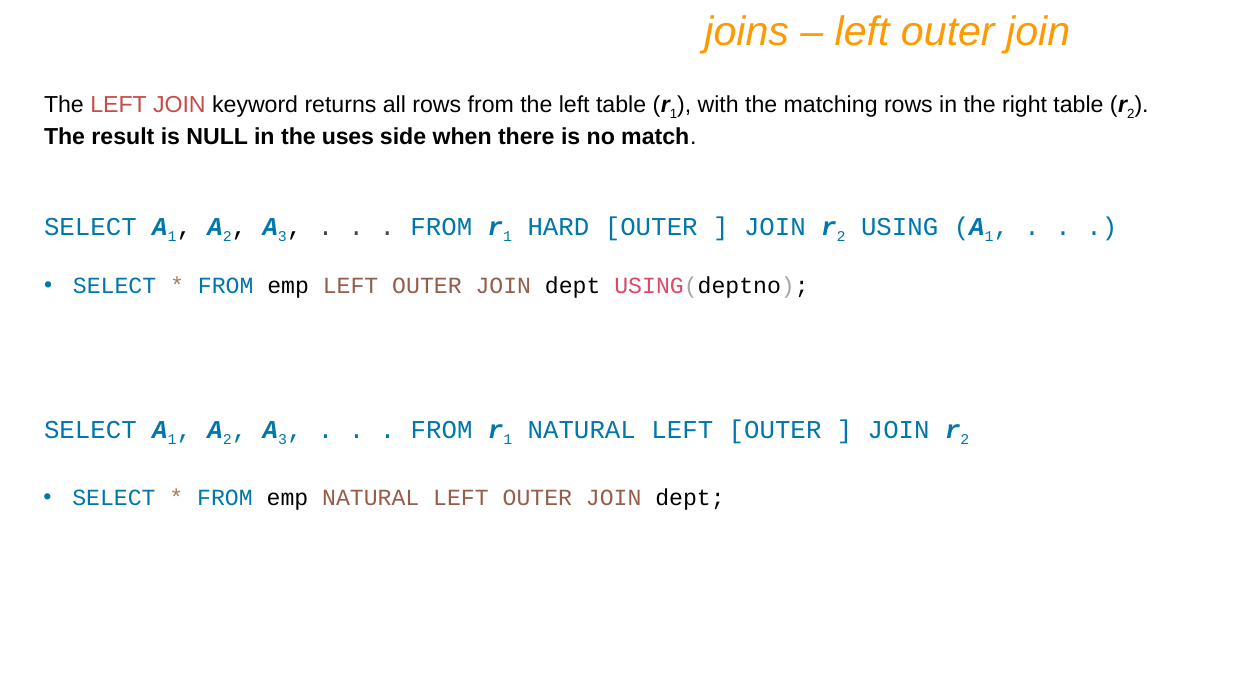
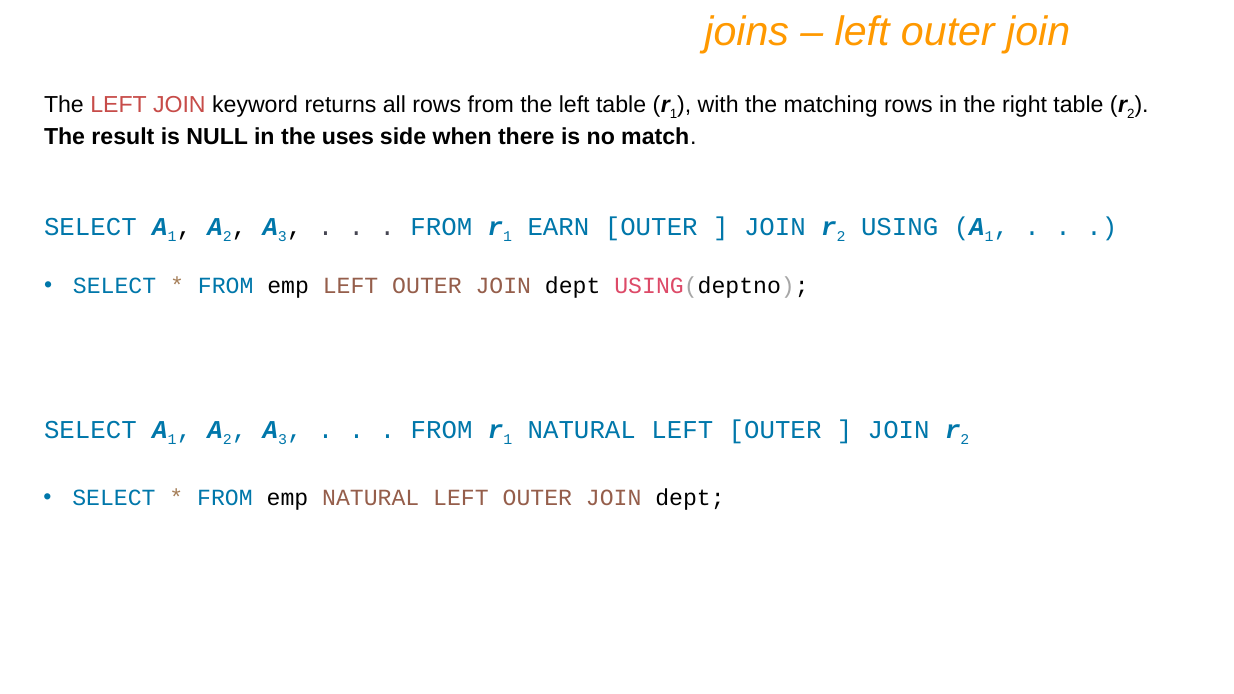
HARD: HARD -> EARN
